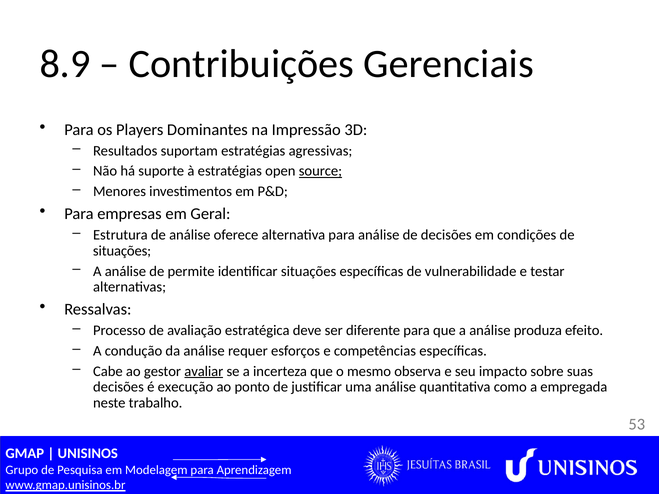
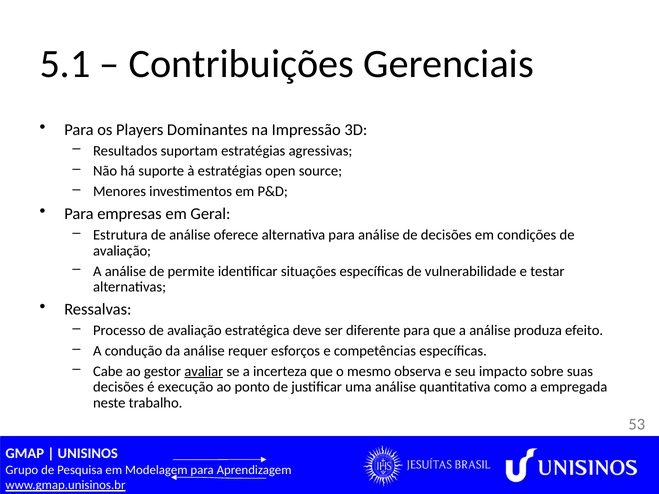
8.9: 8.9 -> 5.1
source underline: present -> none
situações at (122, 251): situações -> avaliação
